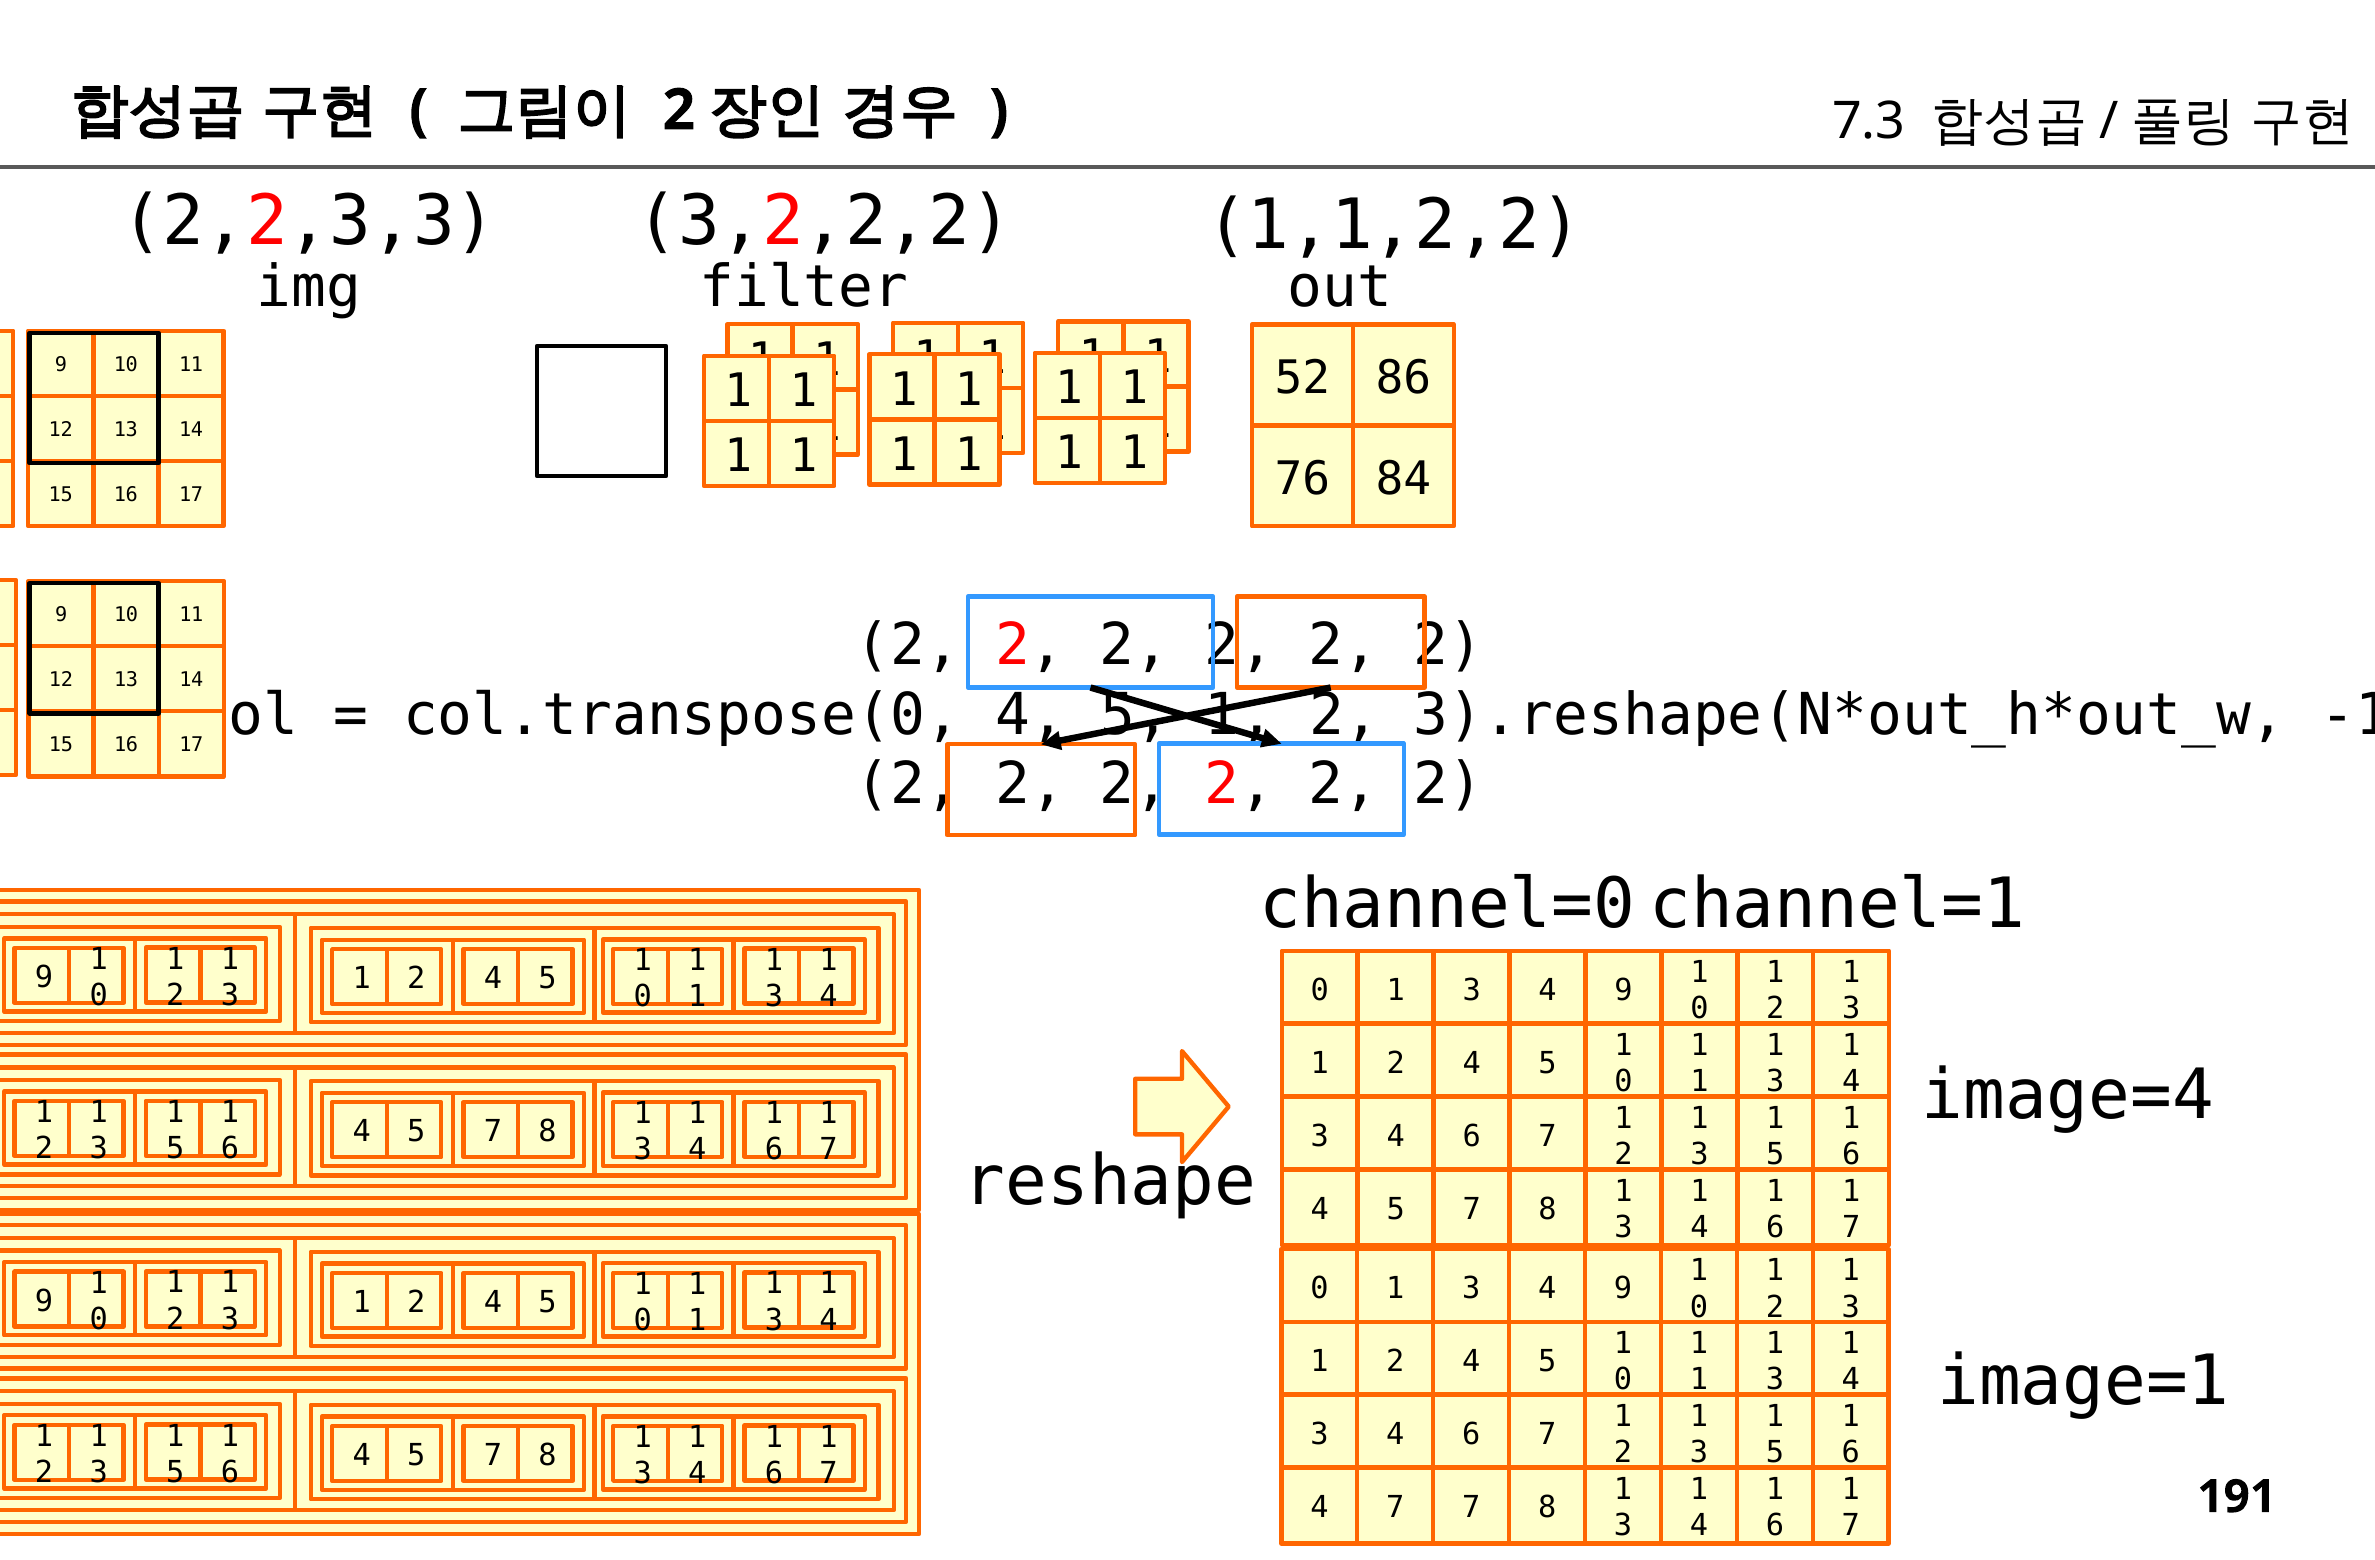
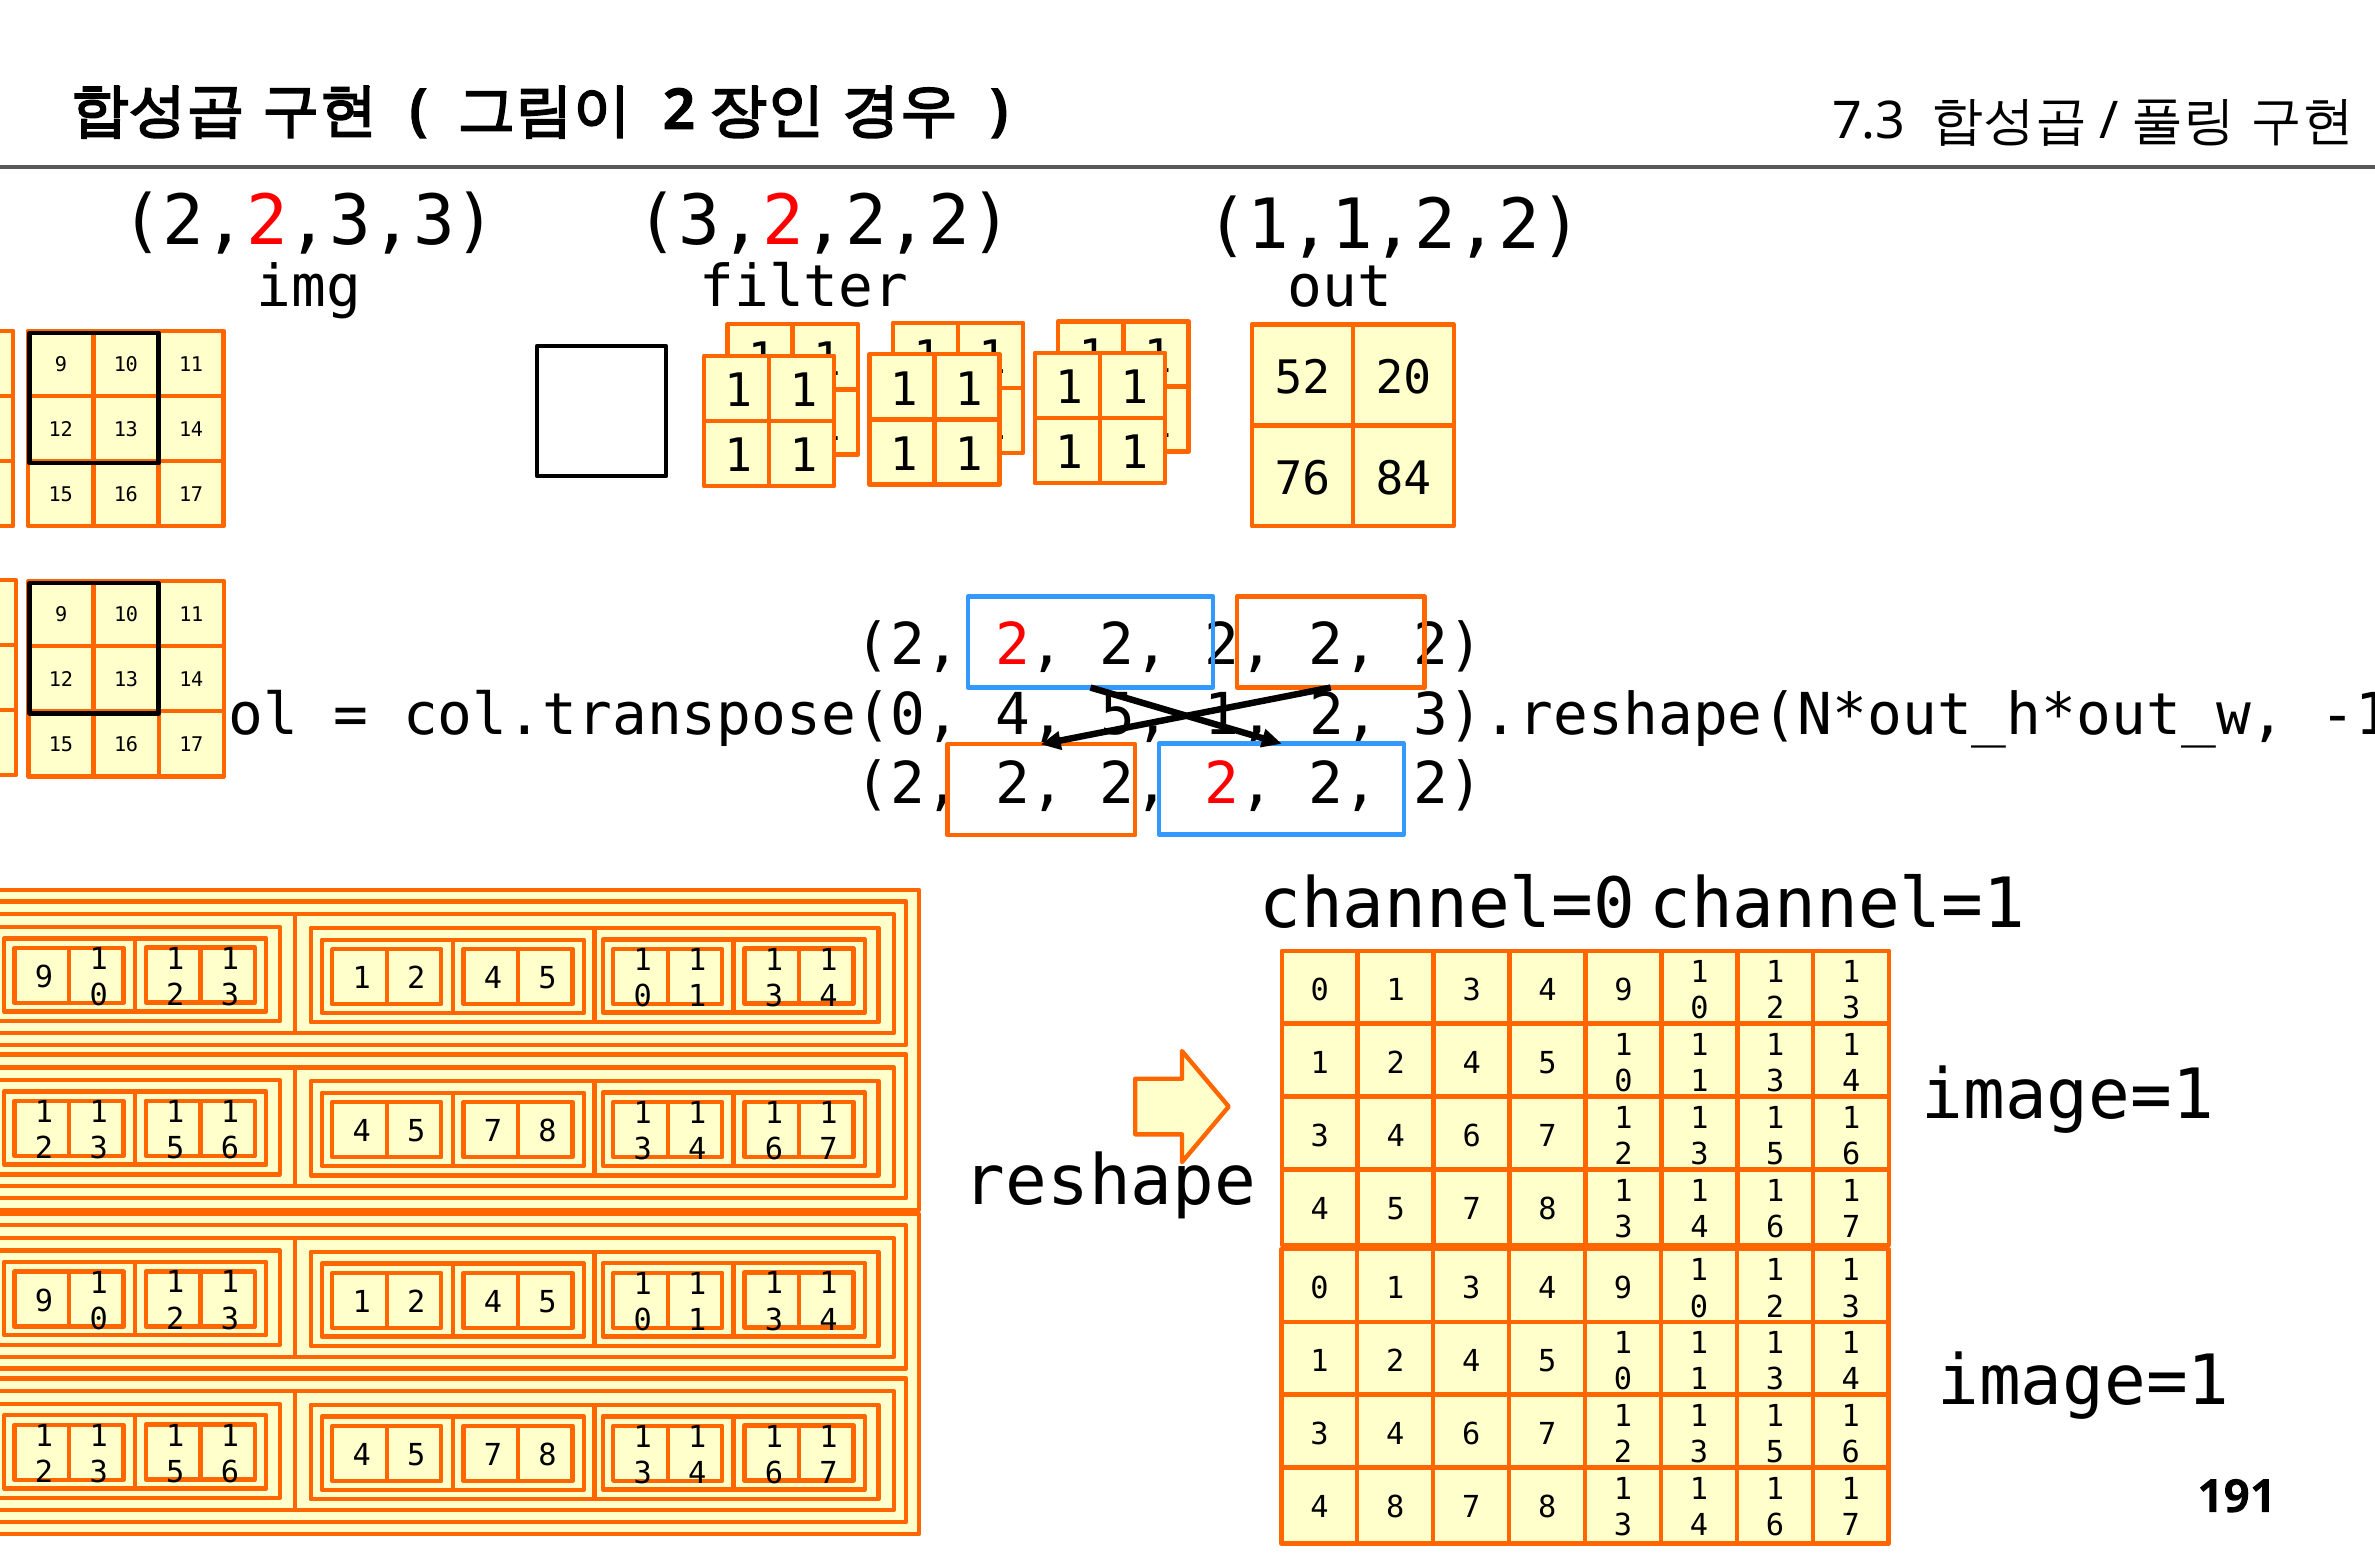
86: 86 -> 20
image=4 at (2068, 1096): image=4 -> image=1
4 7: 7 -> 8
